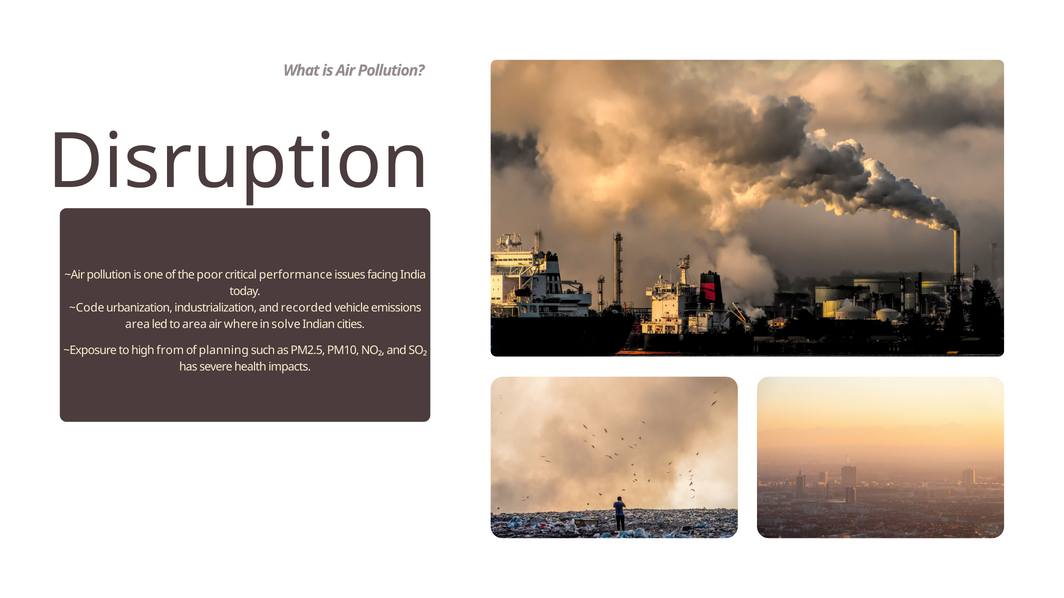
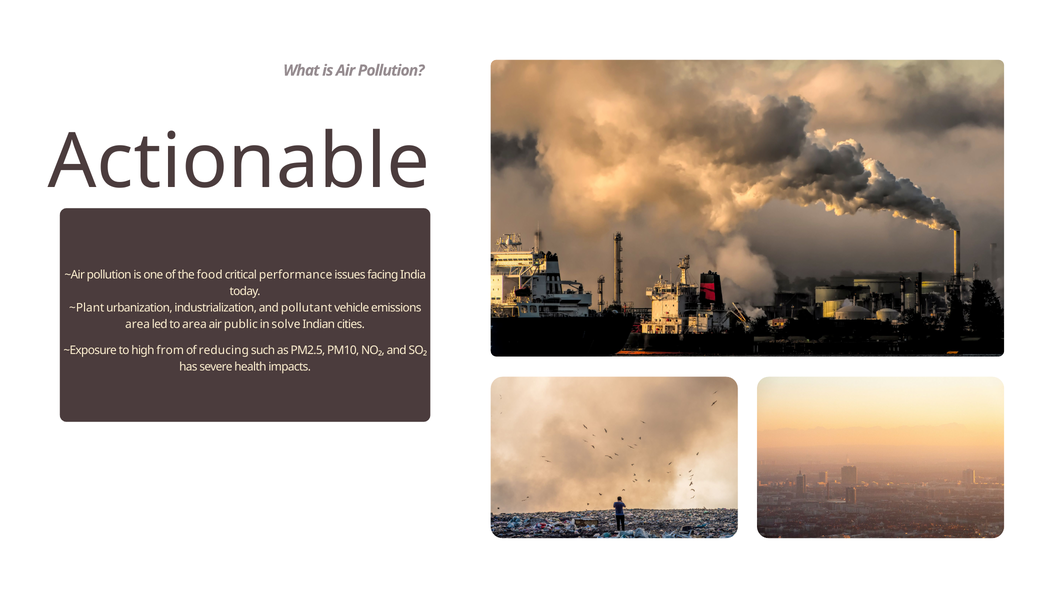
Disruption: Disruption -> Actionable
poor: poor -> food
~Code: ~Code -> ~Plant
recorded: recorded -> pollutant
where: where -> public
planning: planning -> reducing
